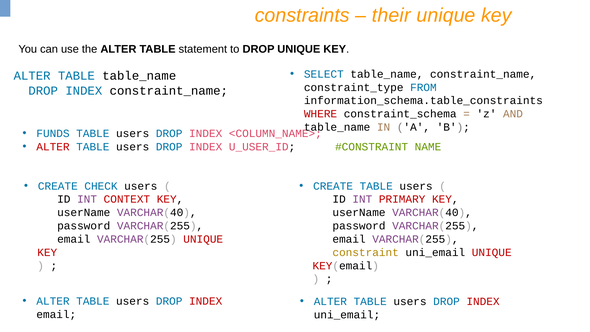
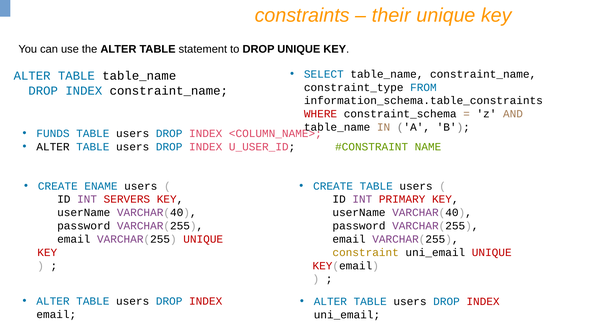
ALTER at (53, 147) colour: red -> black
CHECK: CHECK -> ENAME
CONTEXT: CONTEXT -> SERVERS
